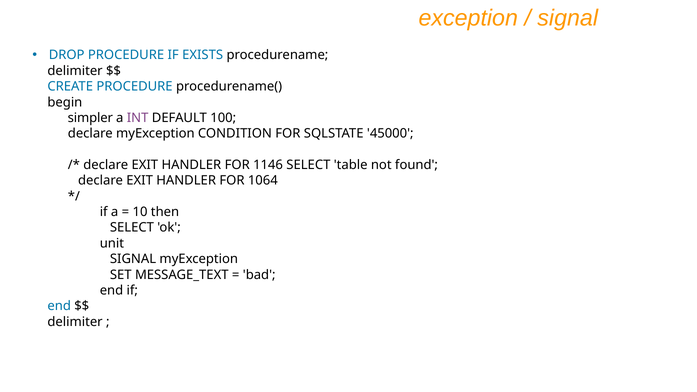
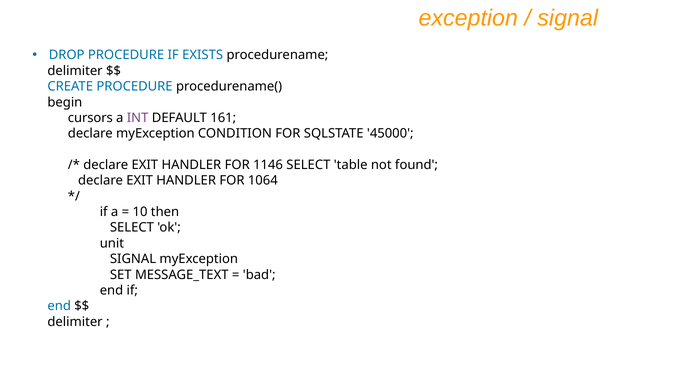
simpler: simpler -> cursors
100: 100 -> 161
